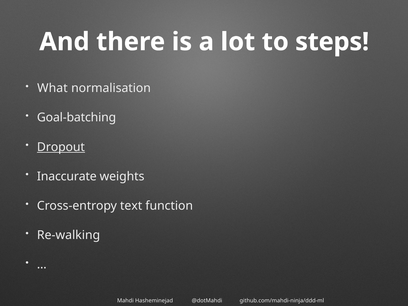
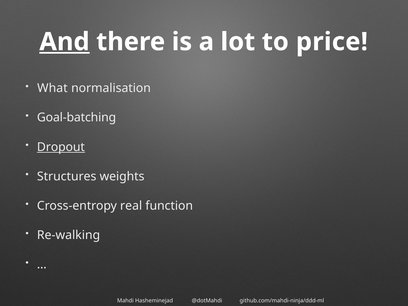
And underline: none -> present
steps: steps -> price
Inaccurate: Inaccurate -> Structures
text: text -> real
